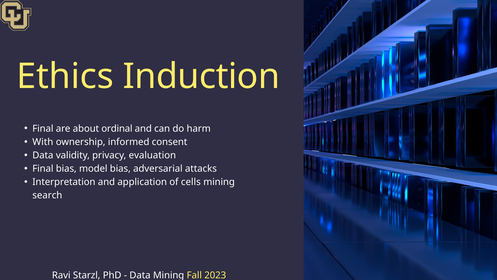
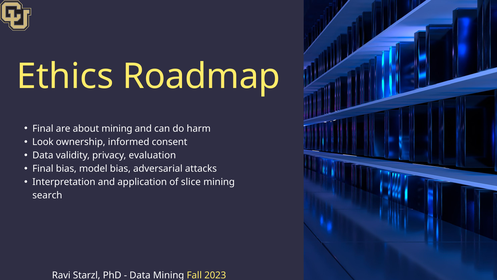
Induction: Induction -> Roadmap
about ordinal: ordinal -> mining
With: With -> Look
cells: cells -> slice
